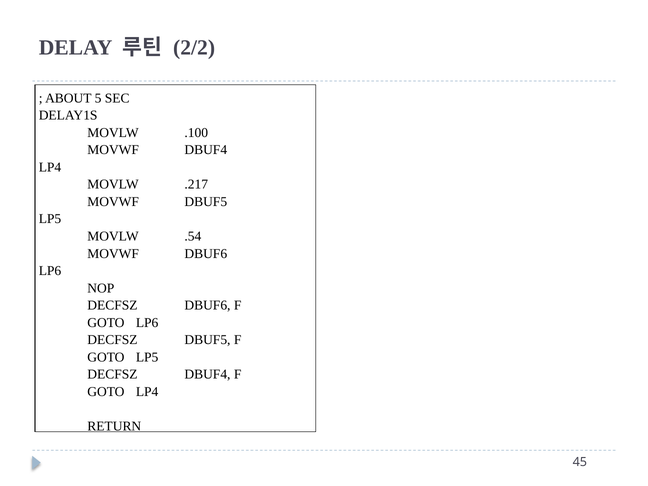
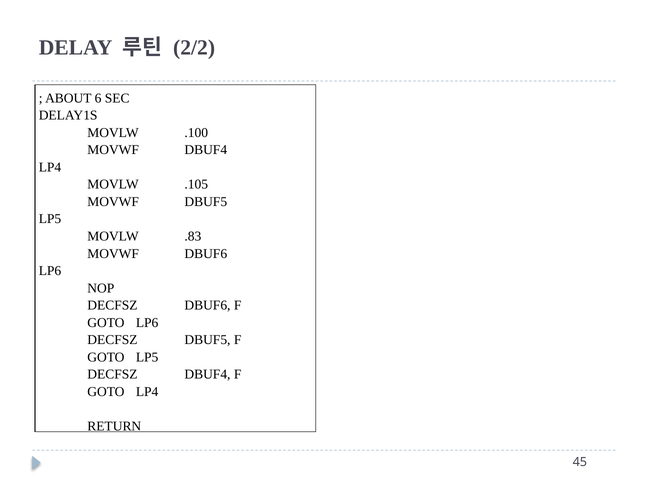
5: 5 -> 6
.217: .217 -> .105
.54: .54 -> .83
